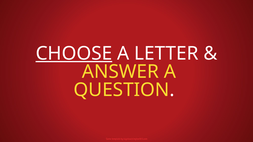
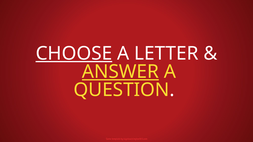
ANSWER underline: none -> present
